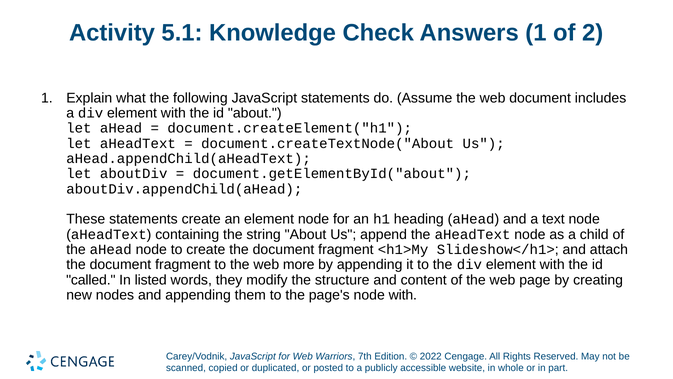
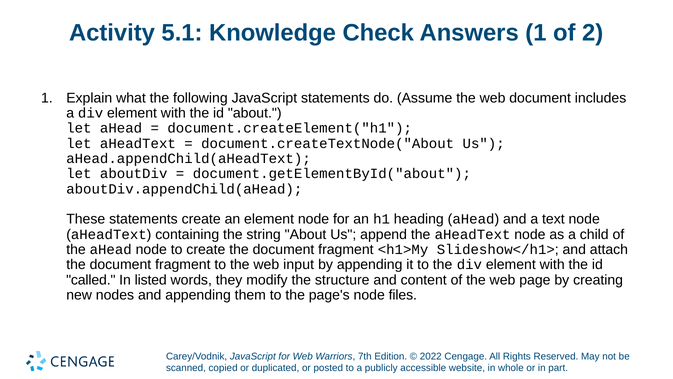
more: more -> input
node with: with -> files
